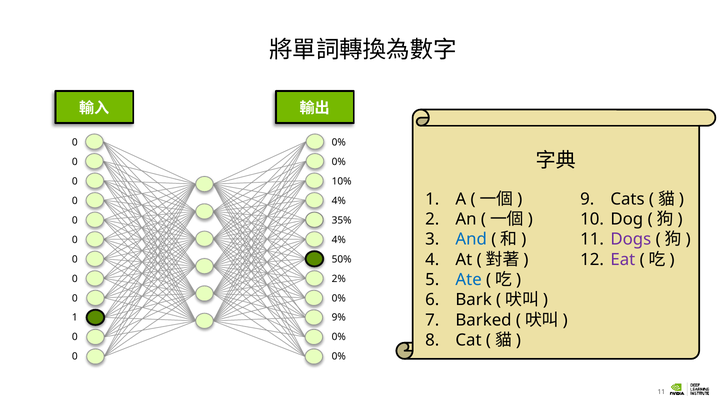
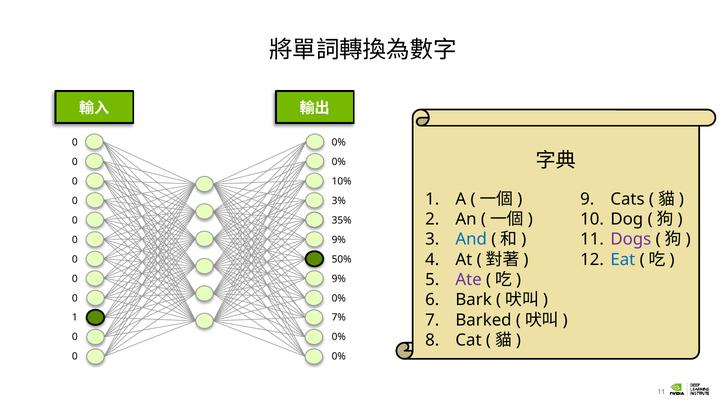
4% at (339, 201): 4% -> 3%
4% at (339, 240): 4% -> 9%
Eat colour: purple -> blue
Ate colour: blue -> purple
2% at (339, 279): 2% -> 9%
9%: 9% -> 7%
